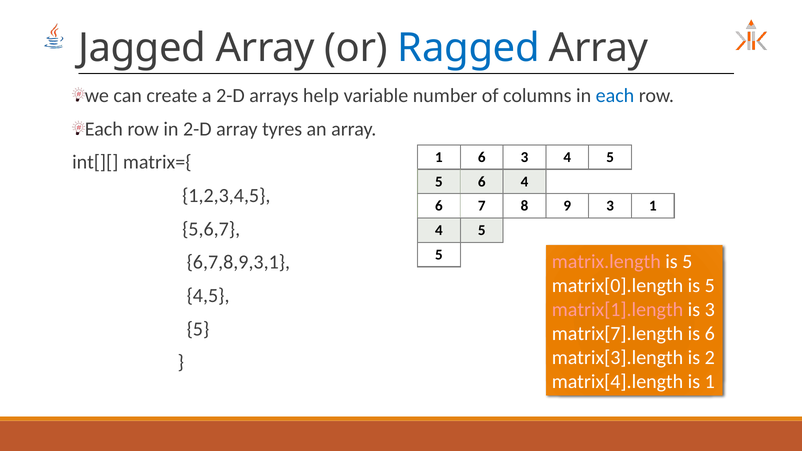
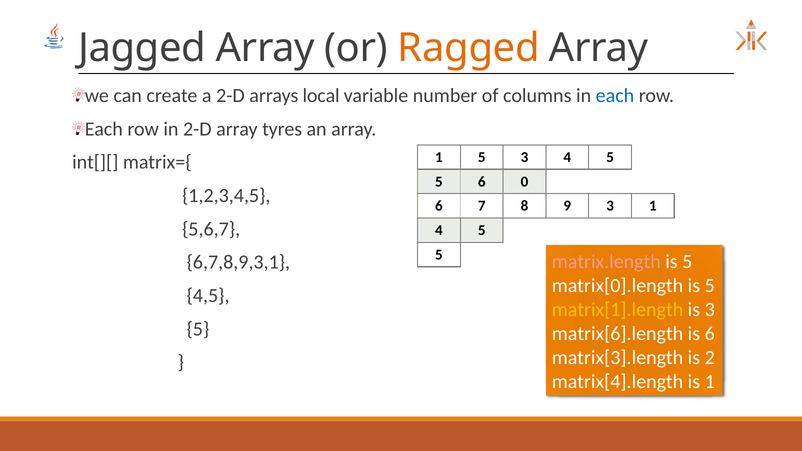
Ragged colour: blue -> orange
help: help -> local
1 6: 6 -> 5
6 4: 4 -> 0
matrix[1].length colour: pink -> yellow
matrix[7].length: matrix[7].length -> matrix[6].length
